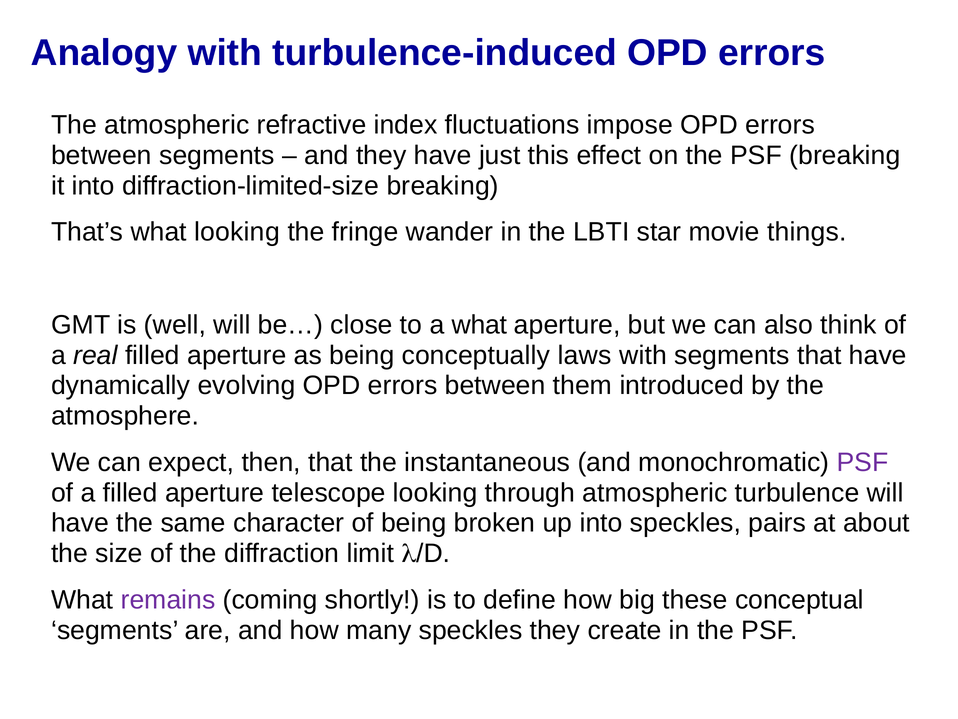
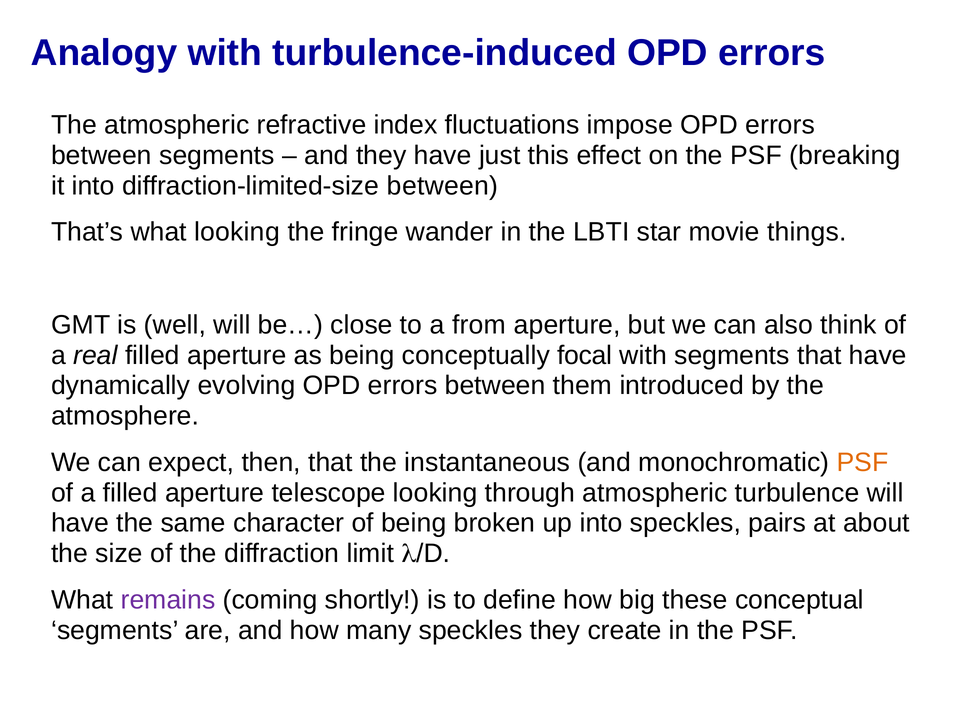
diffraction-limited-size breaking: breaking -> between
a what: what -> from
laws: laws -> focal
PSF at (863, 462) colour: purple -> orange
